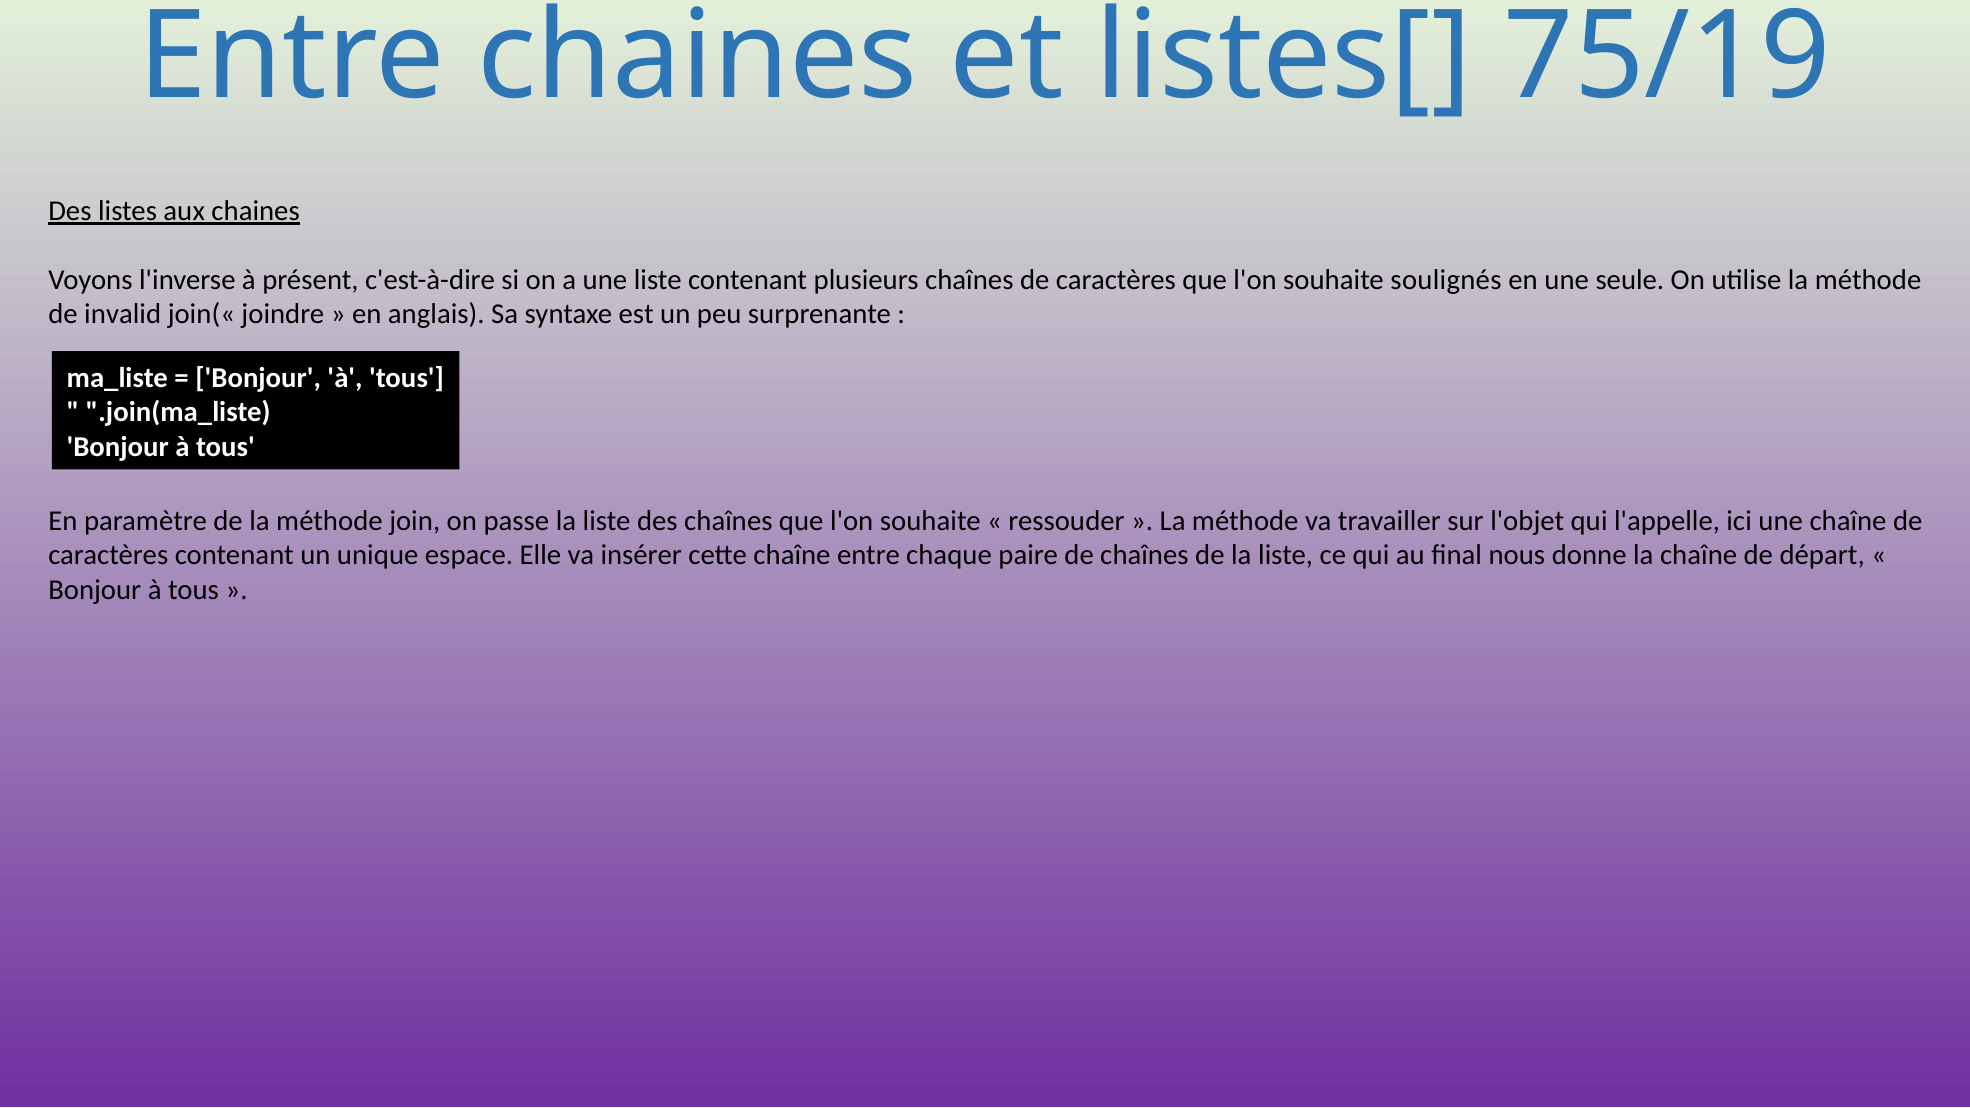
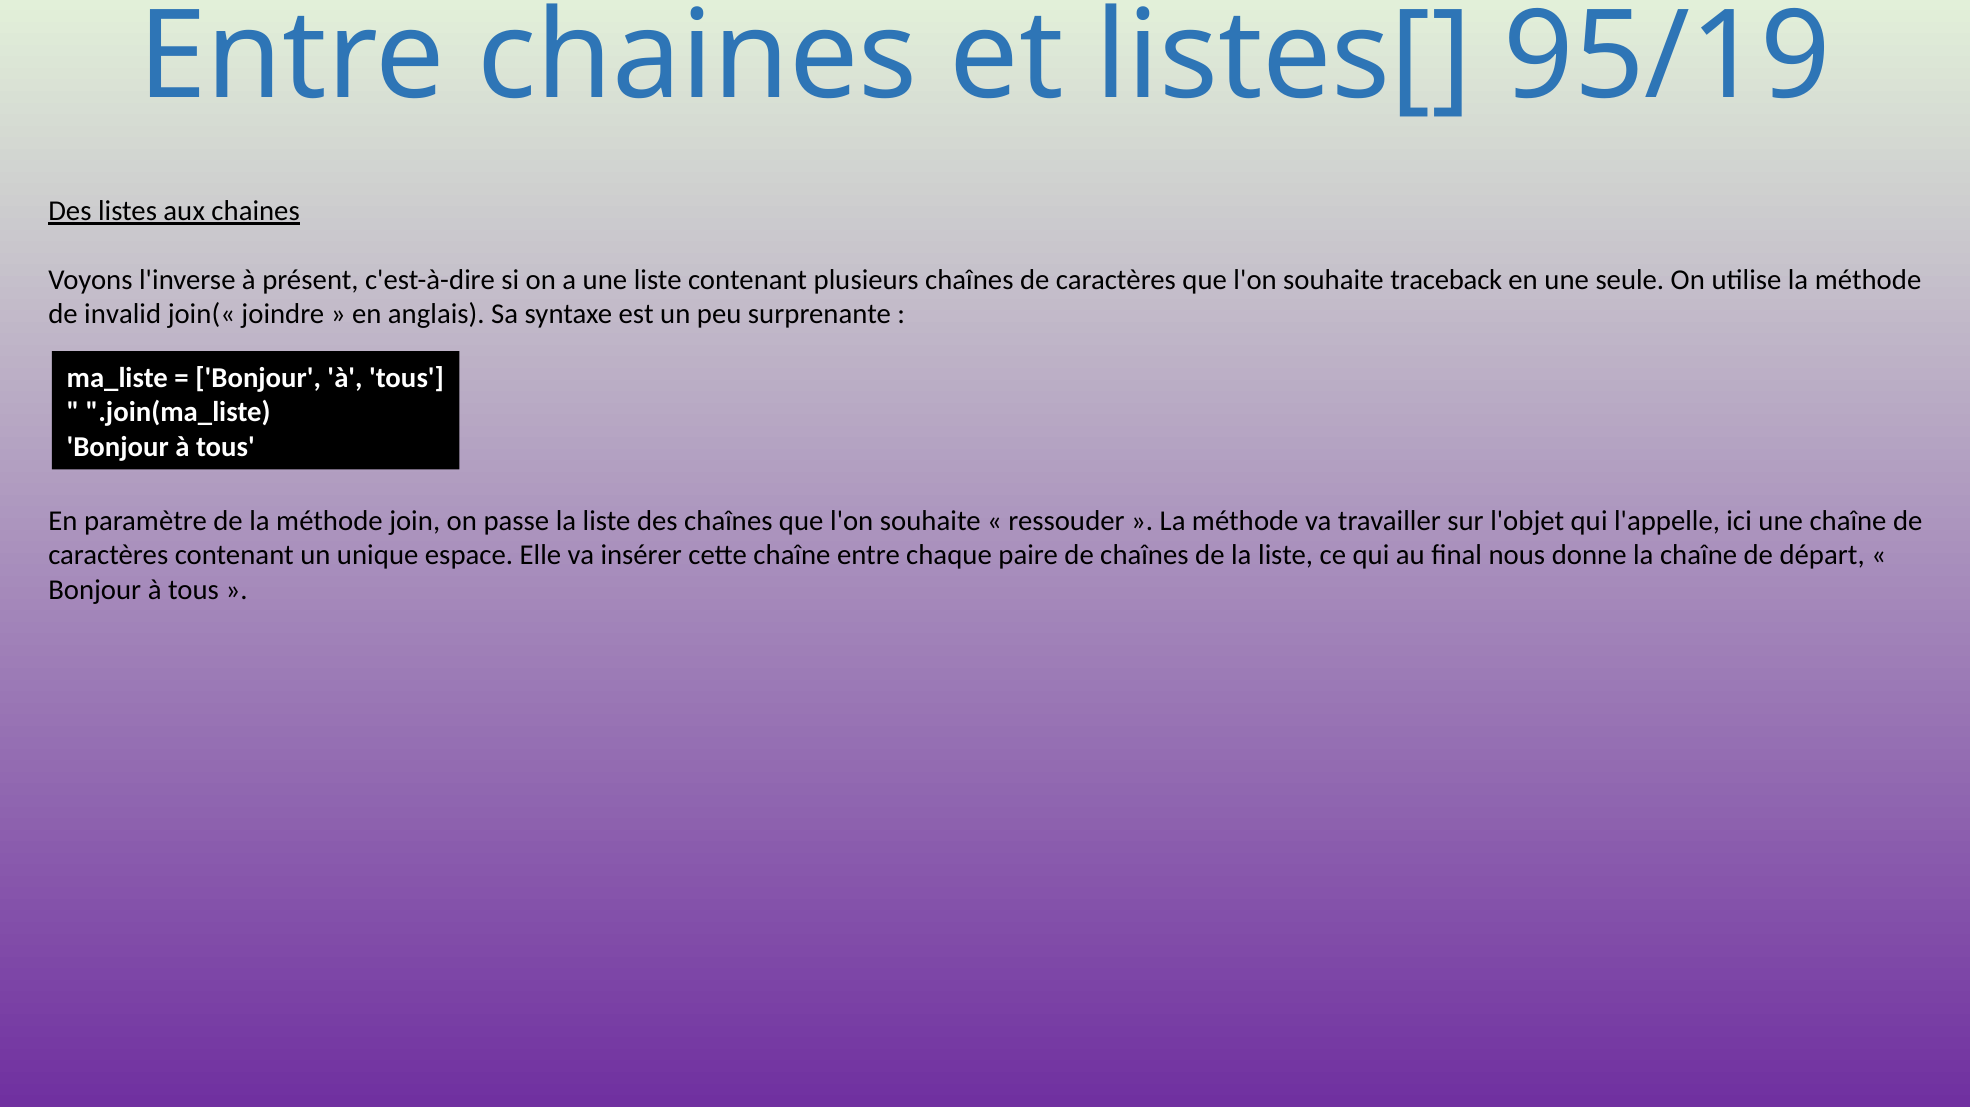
75/19: 75/19 -> 95/19
soulignés: soulignés -> traceback
